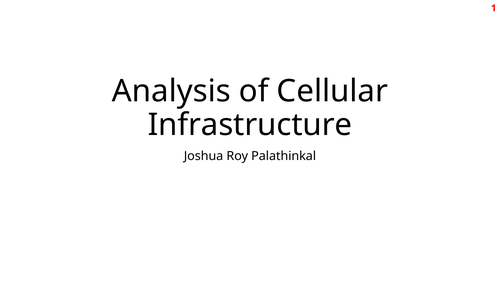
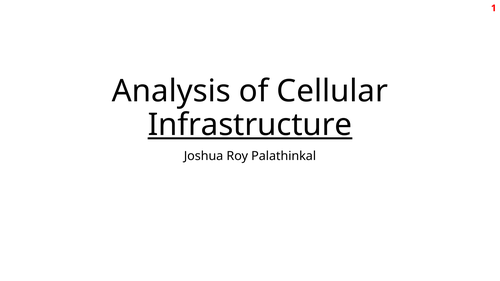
Infrastructure underline: none -> present
